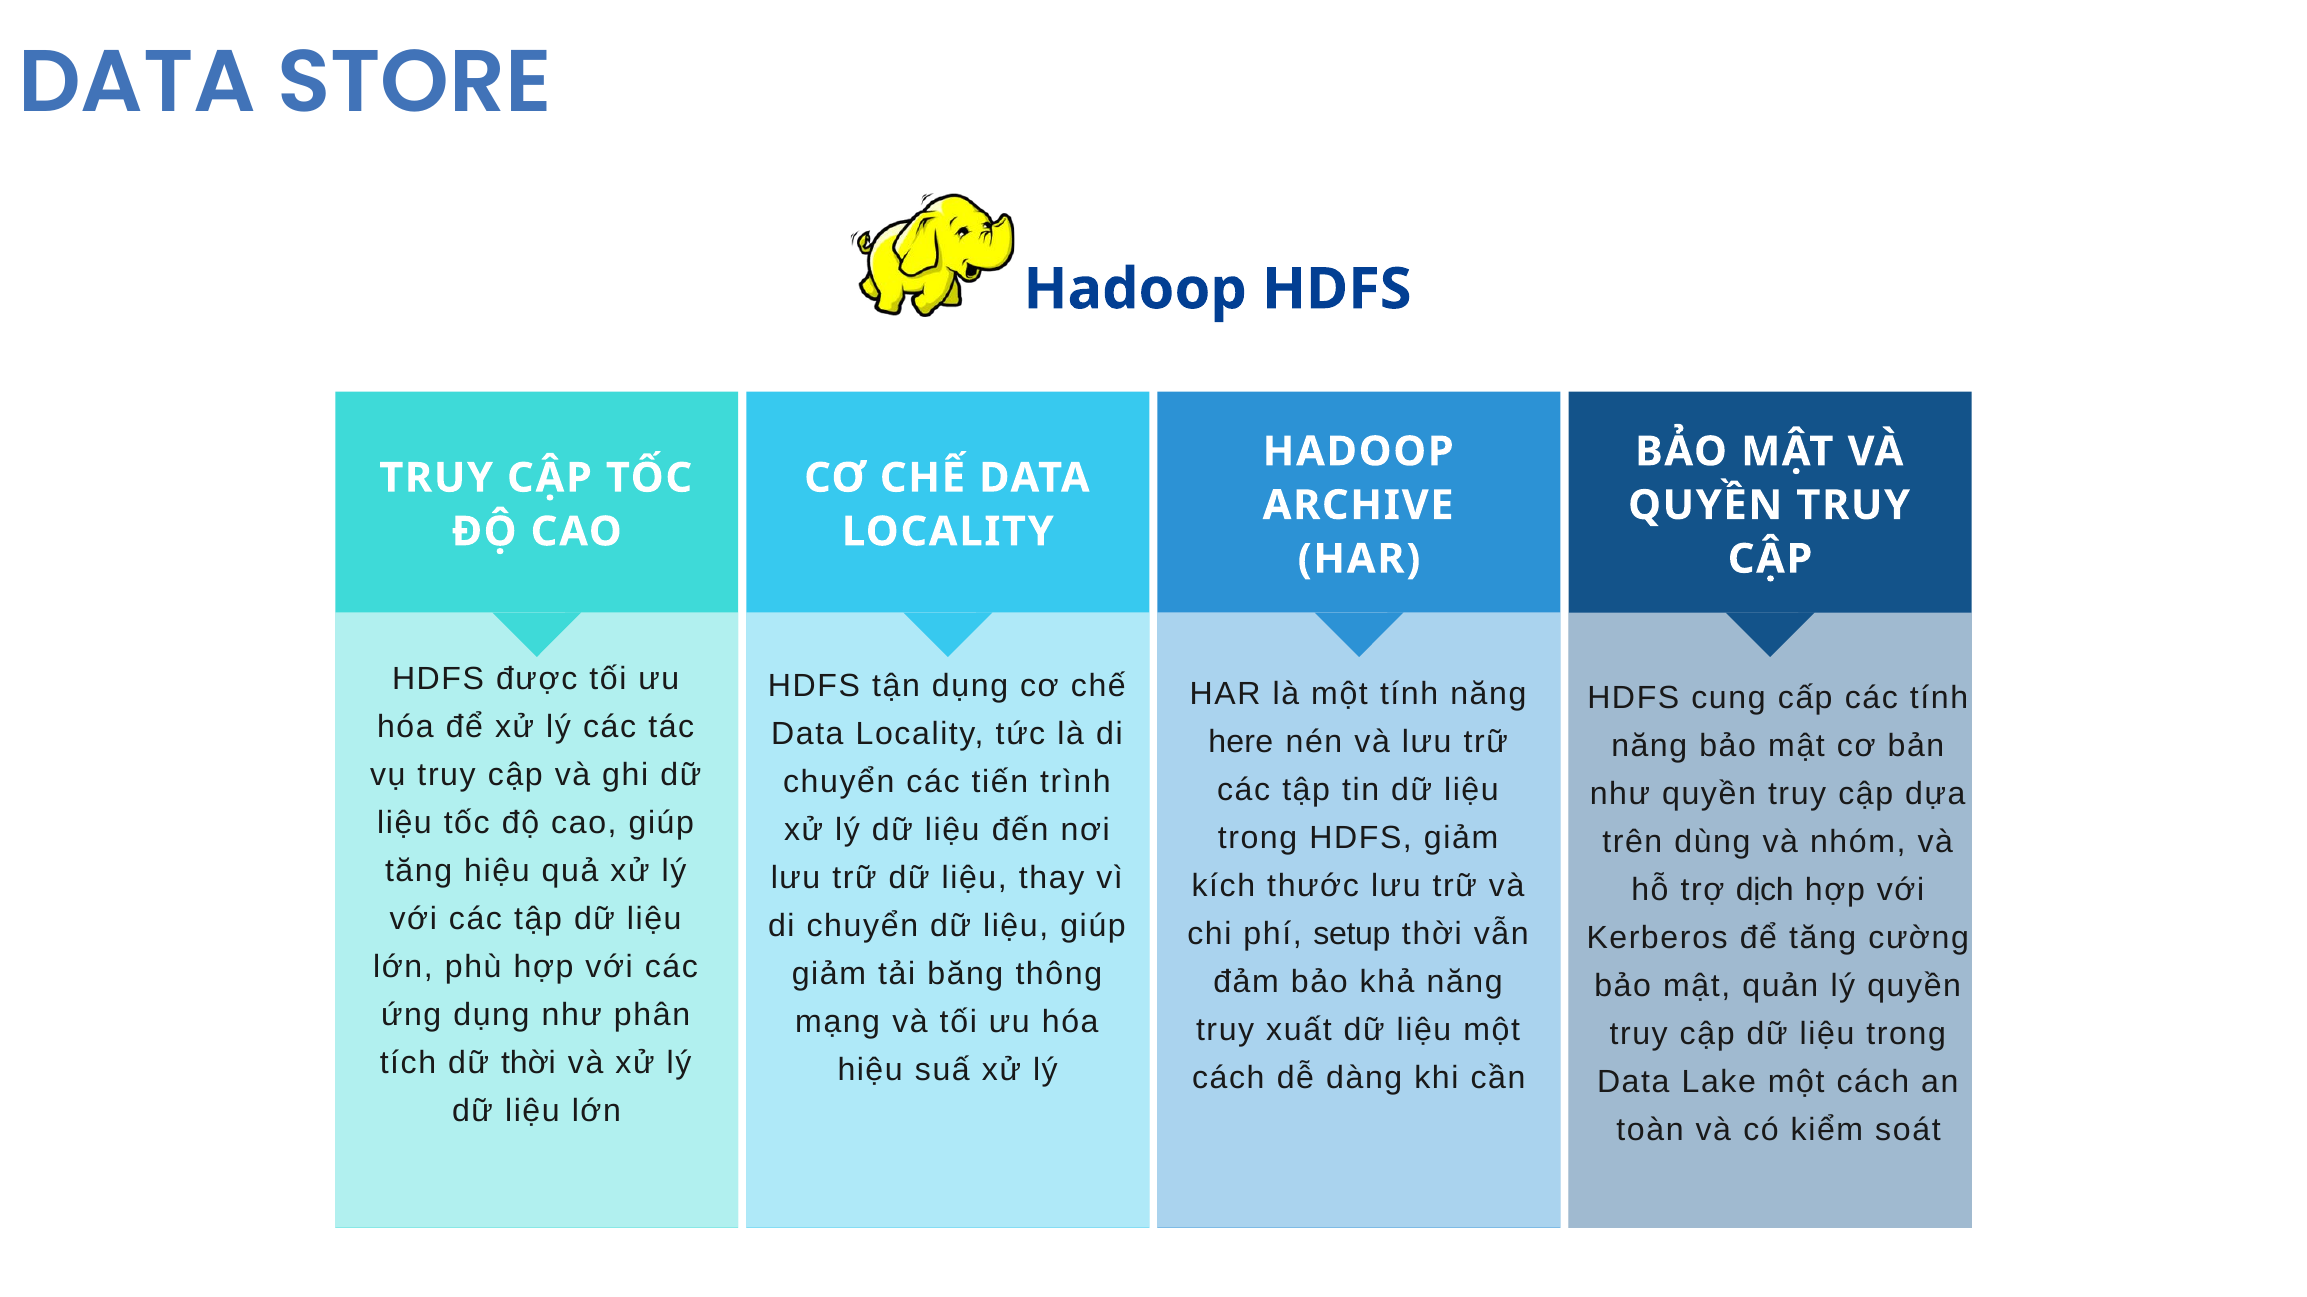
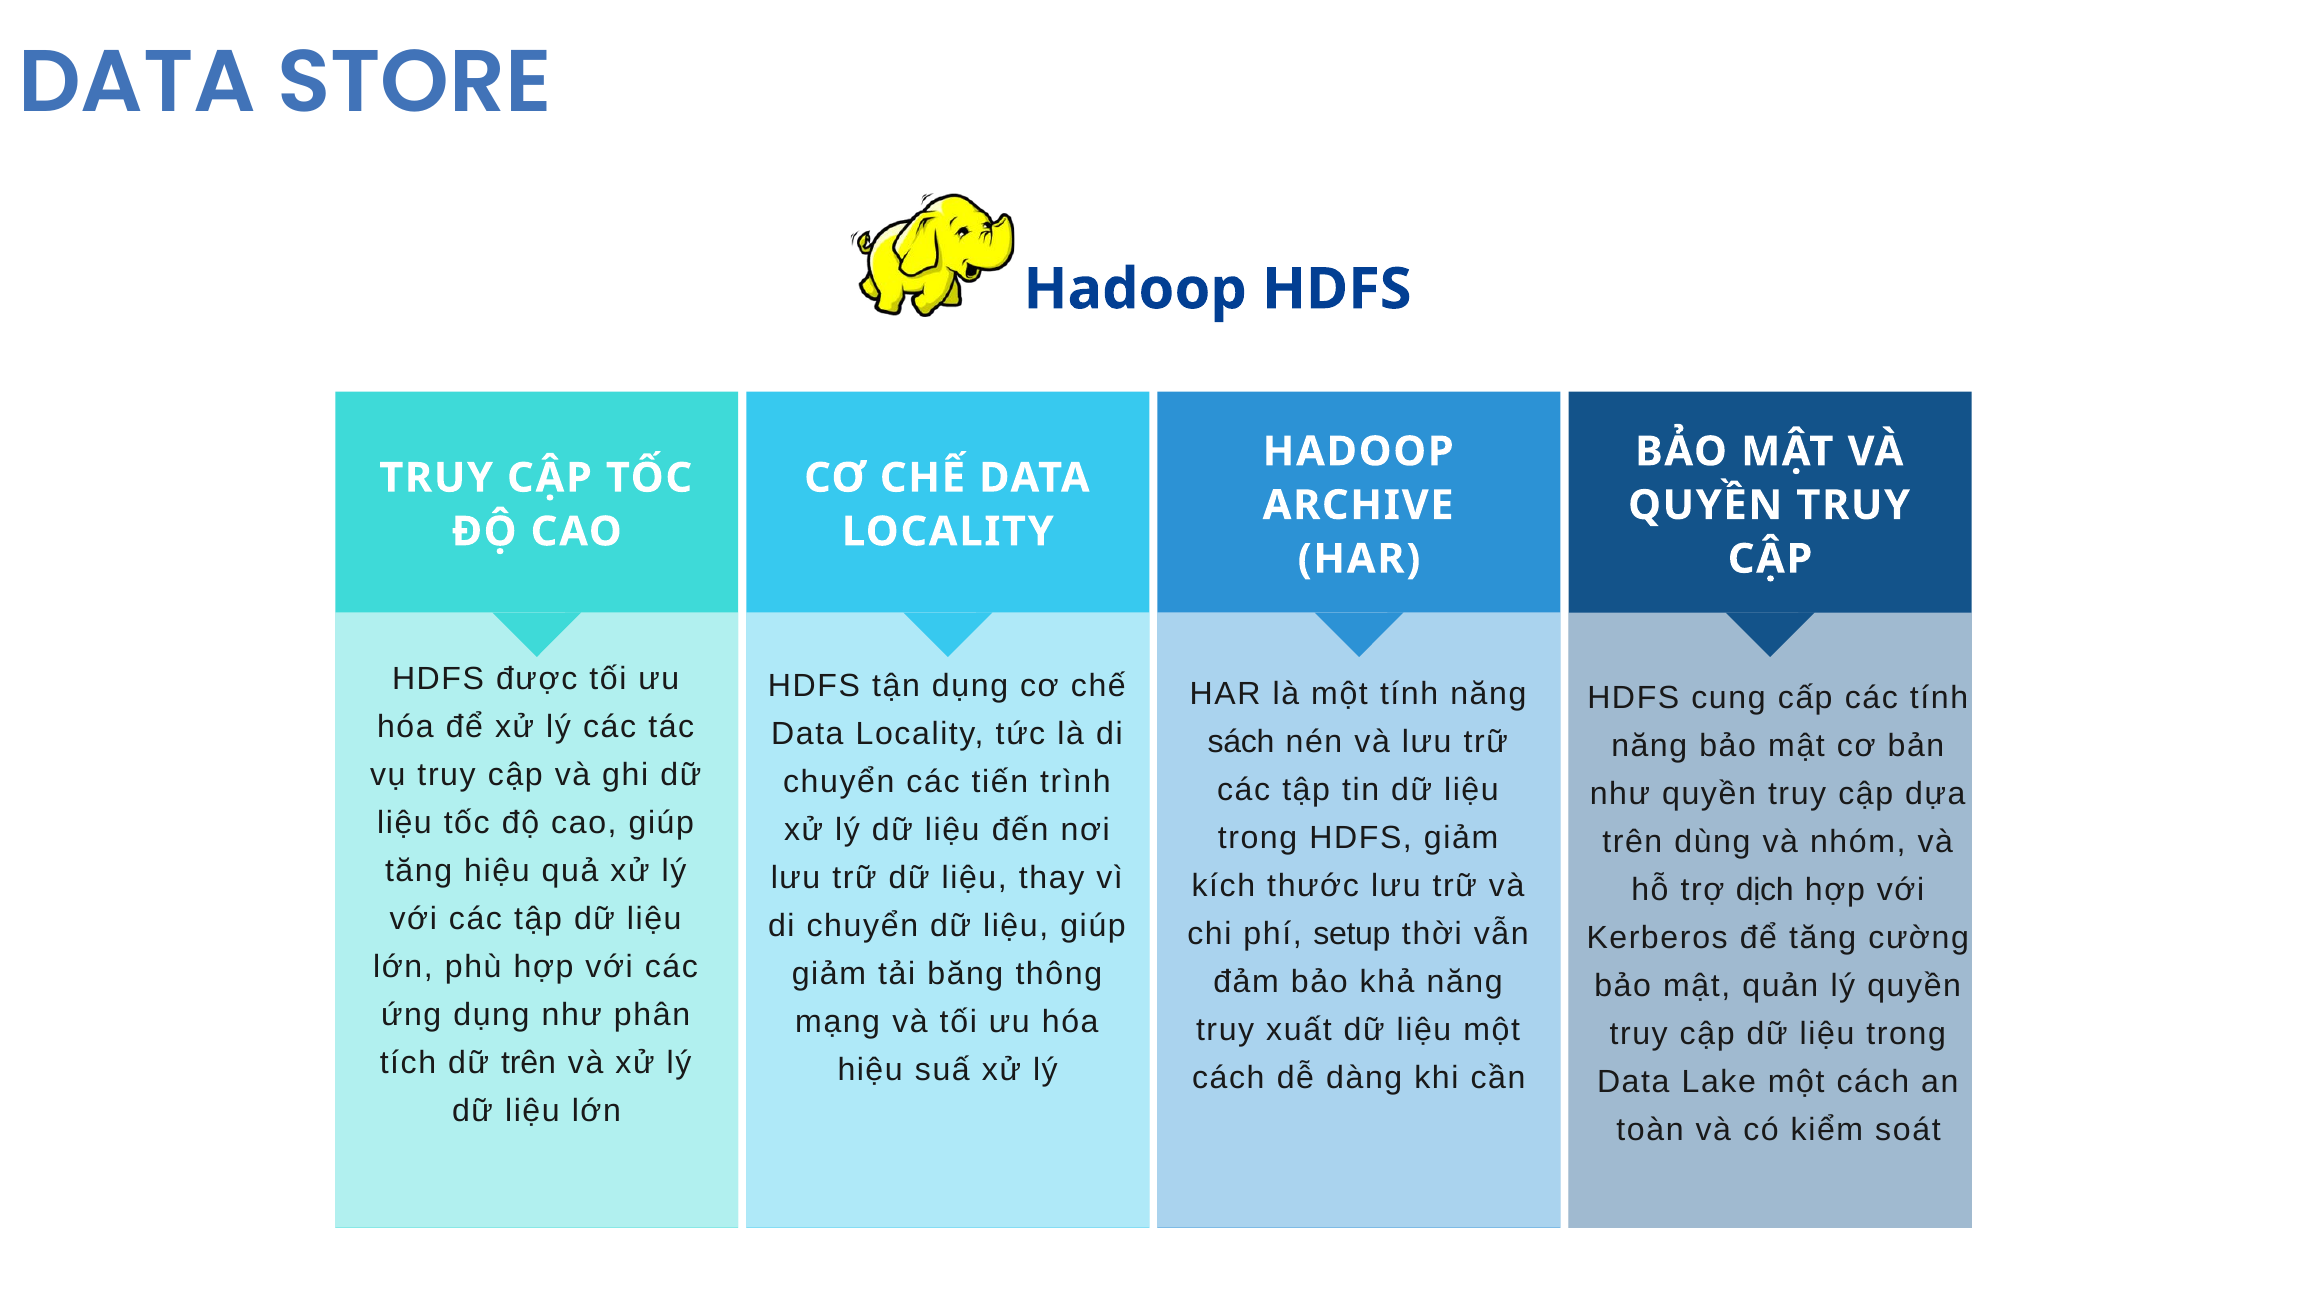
here: here -> sách
dữ thời: thời -> trên
